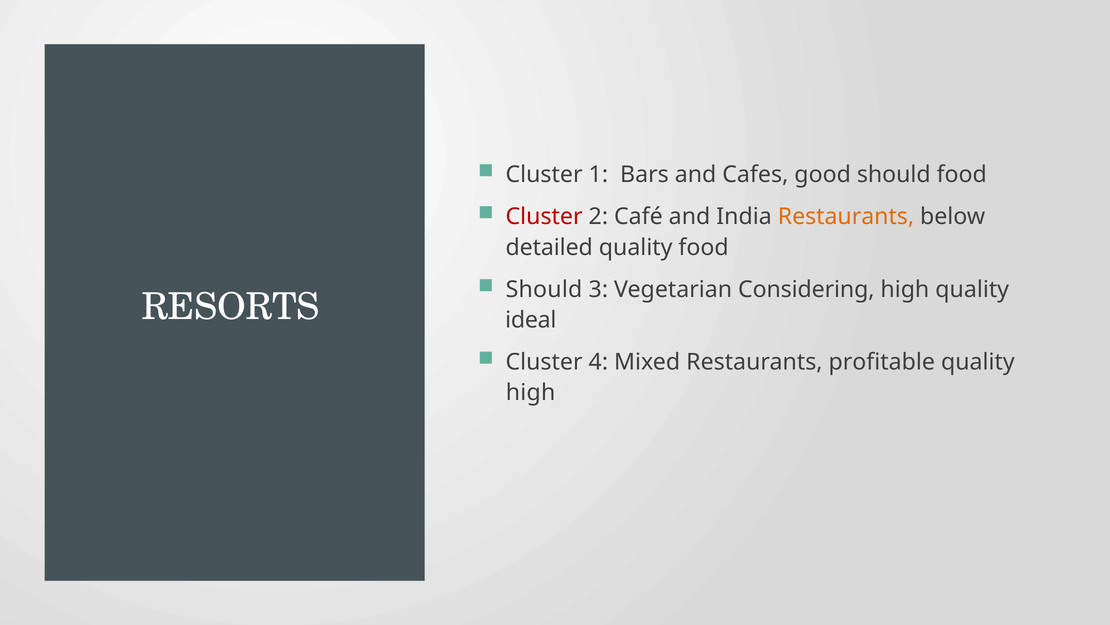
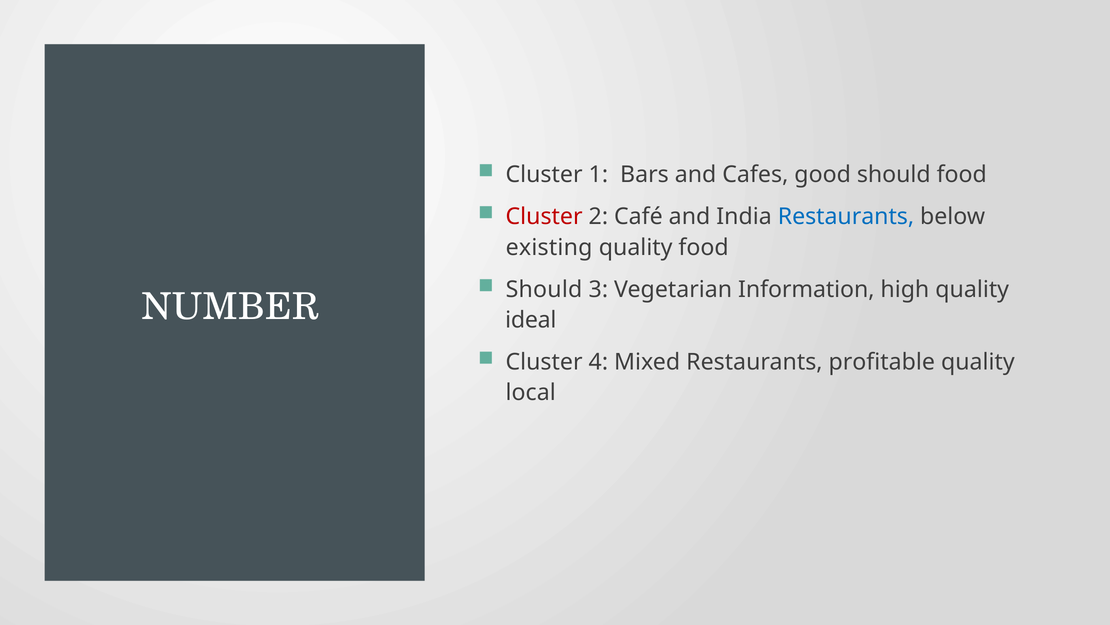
Restaurants at (846, 217) colour: orange -> blue
detailed: detailed -> existing
Considering: Considering -> Information
RESORTS: RESORTS -> NUMBER
high at (531, 392): high -> local
